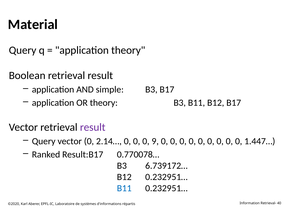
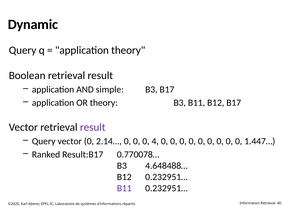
Material: Material -> Dynamic
9: 9 -> 4
6.739172…: 6.739172… -> 4.648488…
B11 at (124, 189) colour: blue -> purple
